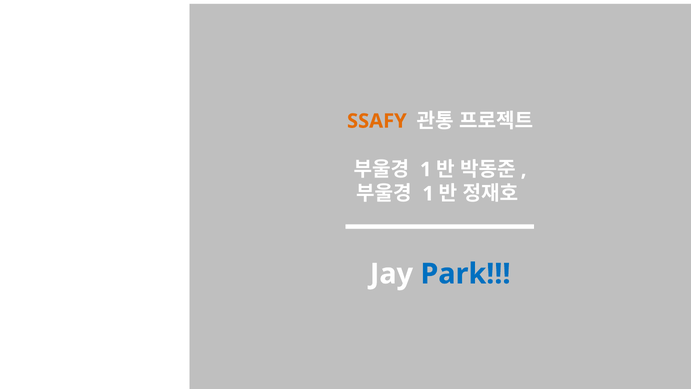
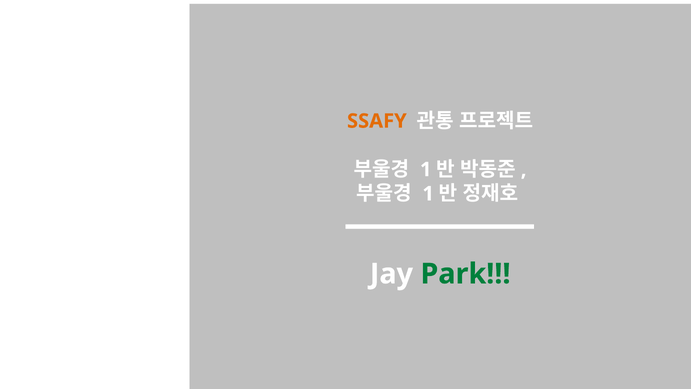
Park colour: blue -> green
